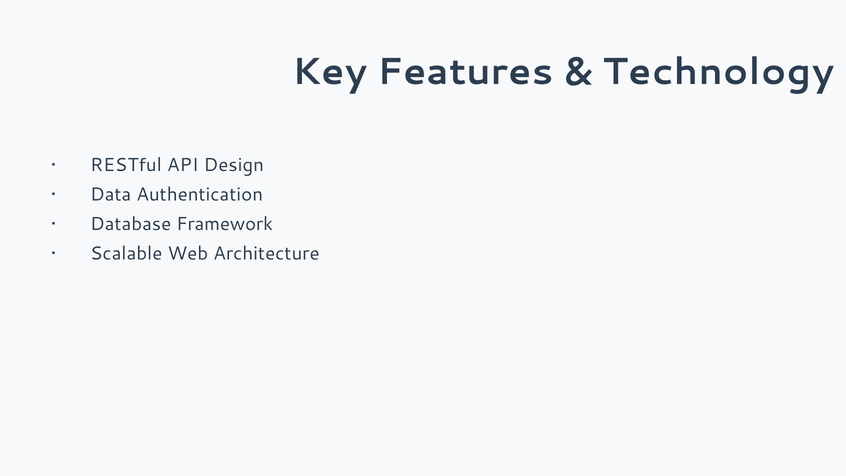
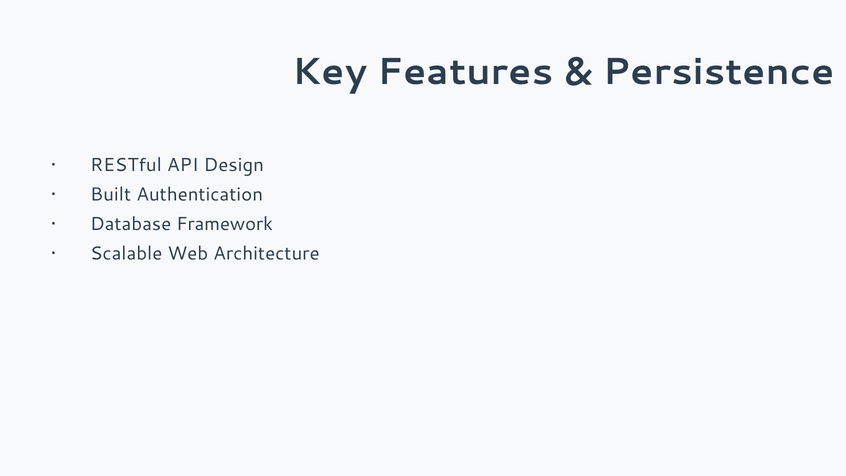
Technology: Technology -> Persistence
Data: Data -> Built
